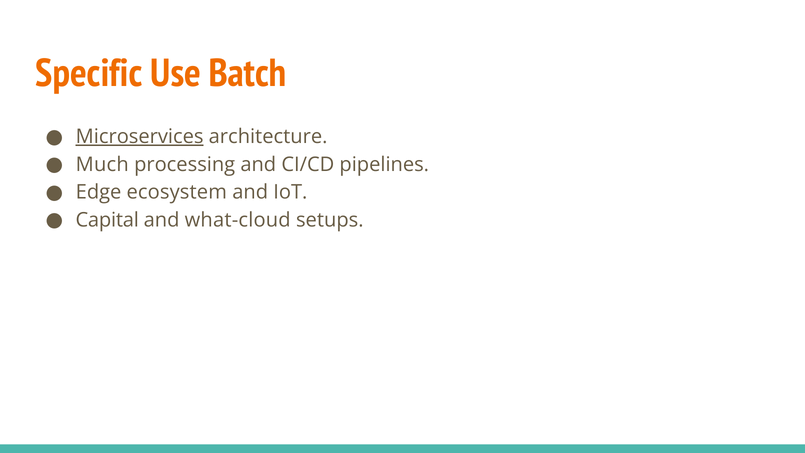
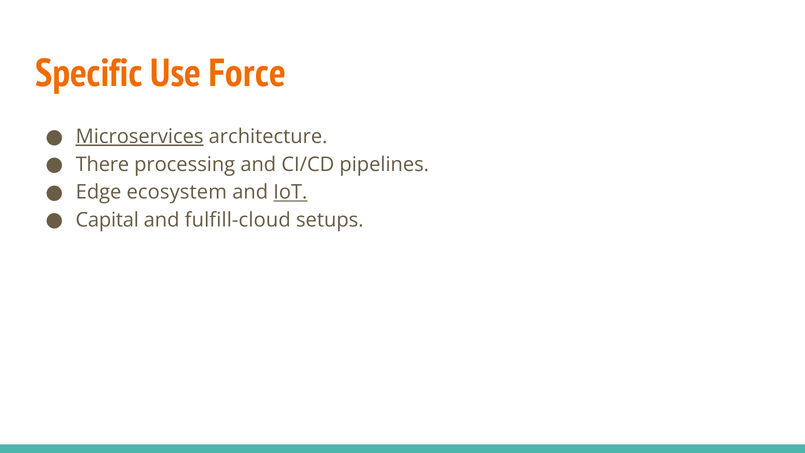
Batch: Batch -> Force
Much: Much -> There
IoT underline: none -> present
what-cloud: what-cloud -> fulfill-cloud
